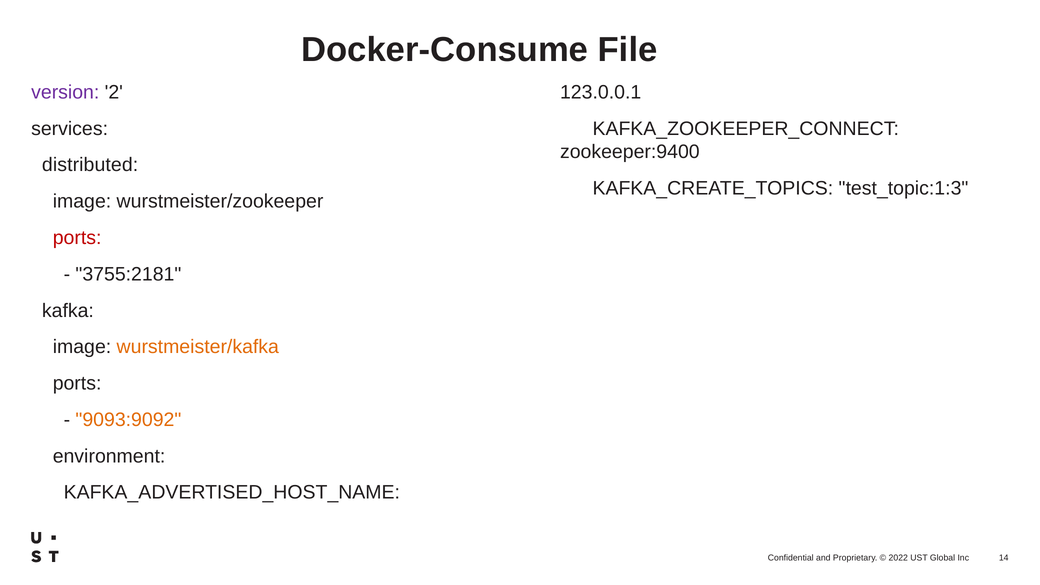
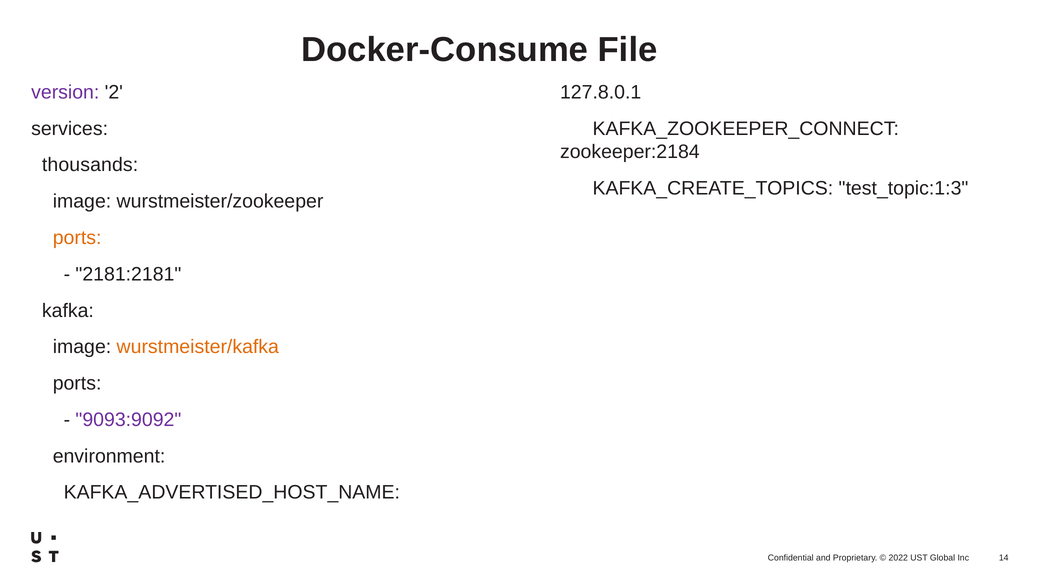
123.0.0.1: 123.0.0.1 -> 127.8.0.1
zookeeper:9400: zookeeper:9400 -> zookeeper:2184
distributed: distributed -> thousands
ports at (77, 238) colour: red -> orange
3755:2181: 3755:2181 -> 2181:2181
9093:9092 colour: orange -> purple
